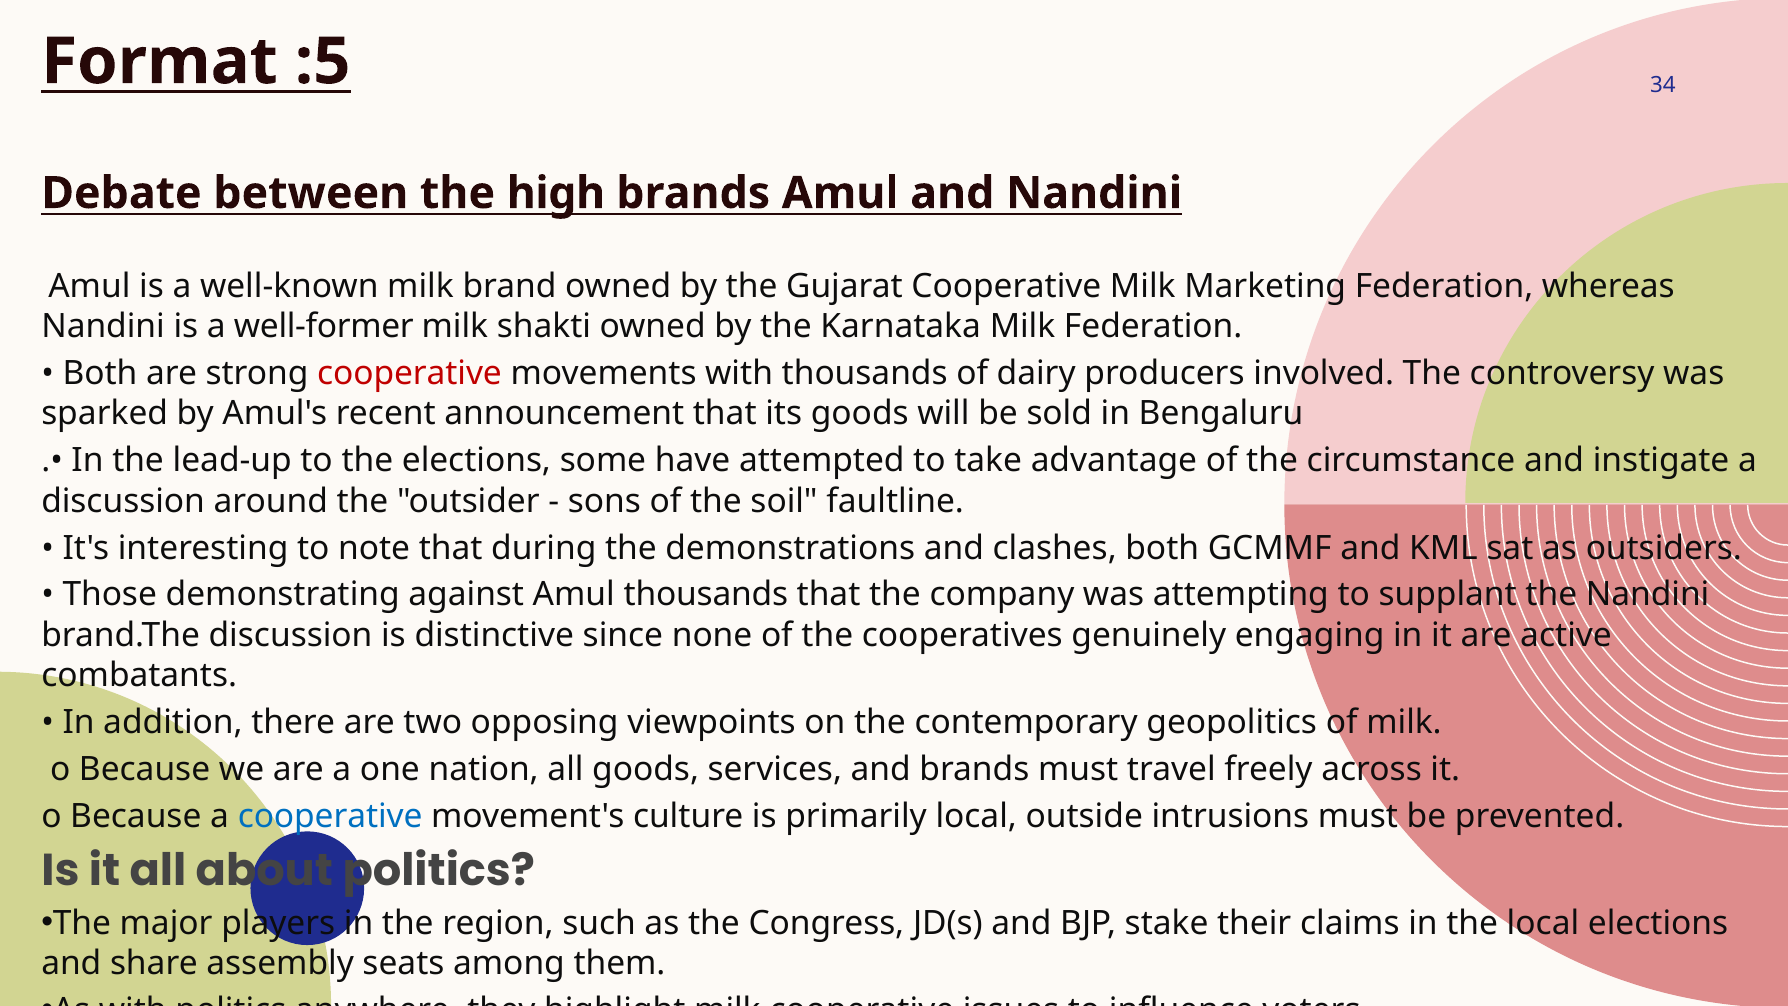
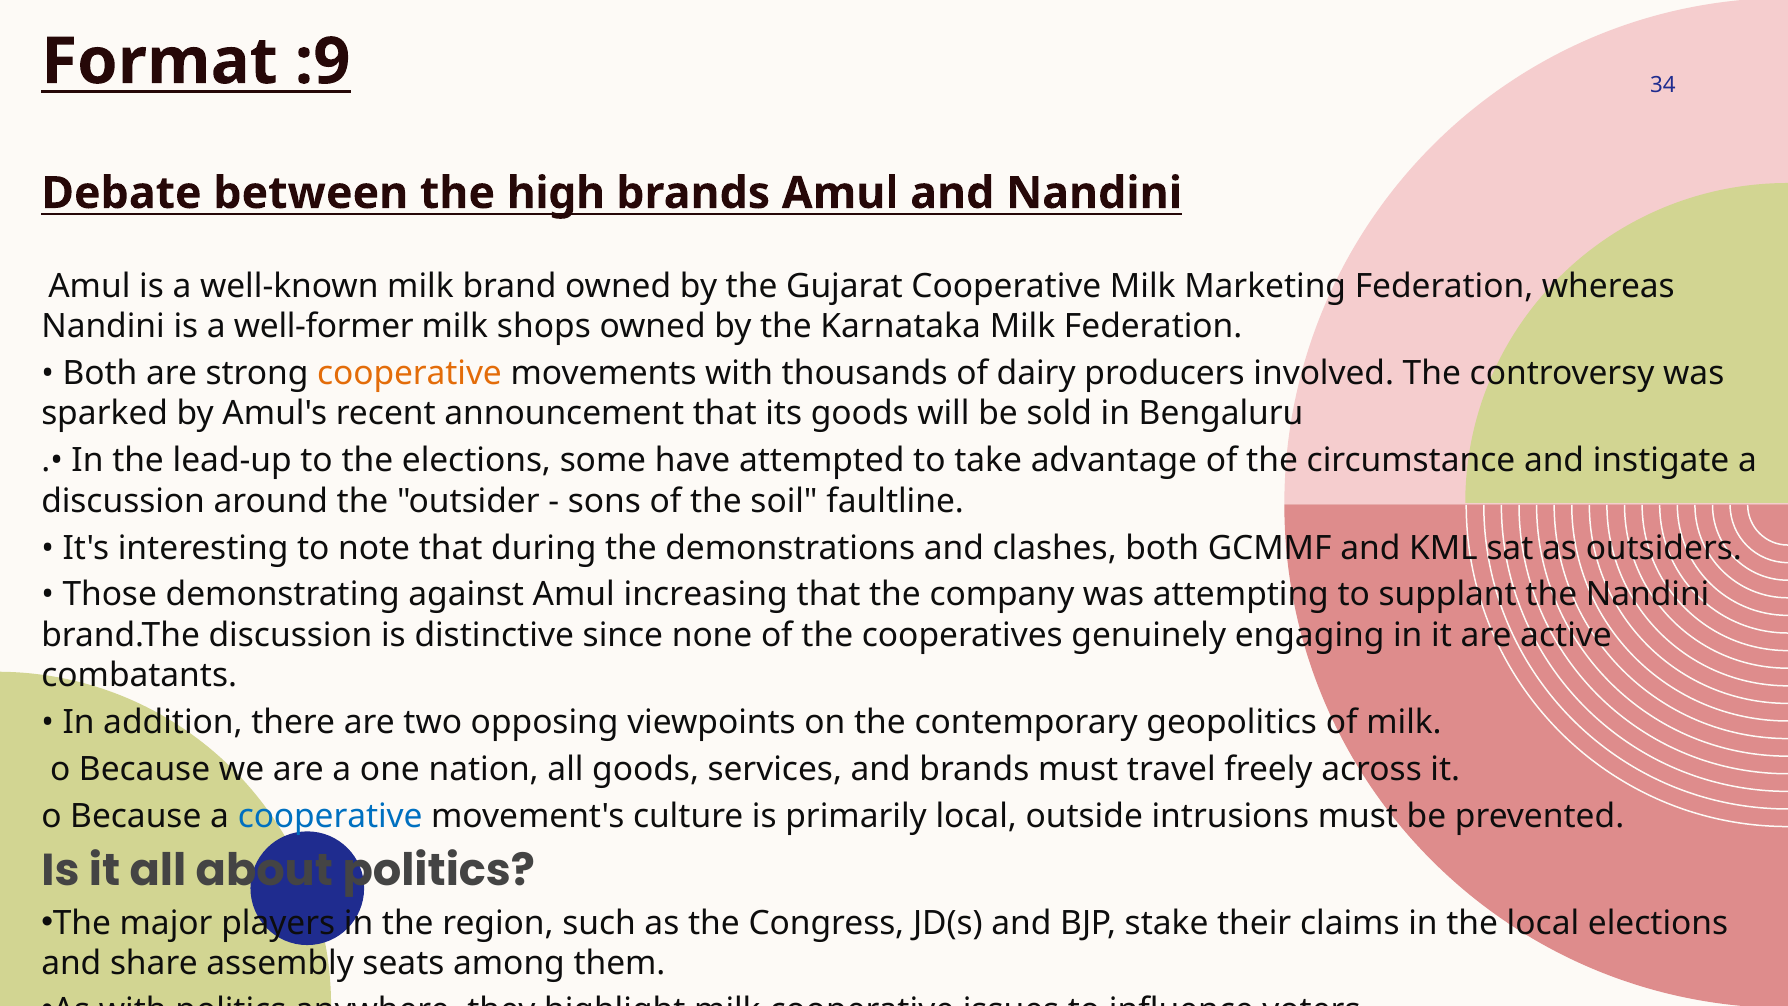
:5: :5 -> :9
shakti: shakti -> shops
cooperative at (410, 373) colour: red -> orange
Amul thousands: thousands -> increasing
